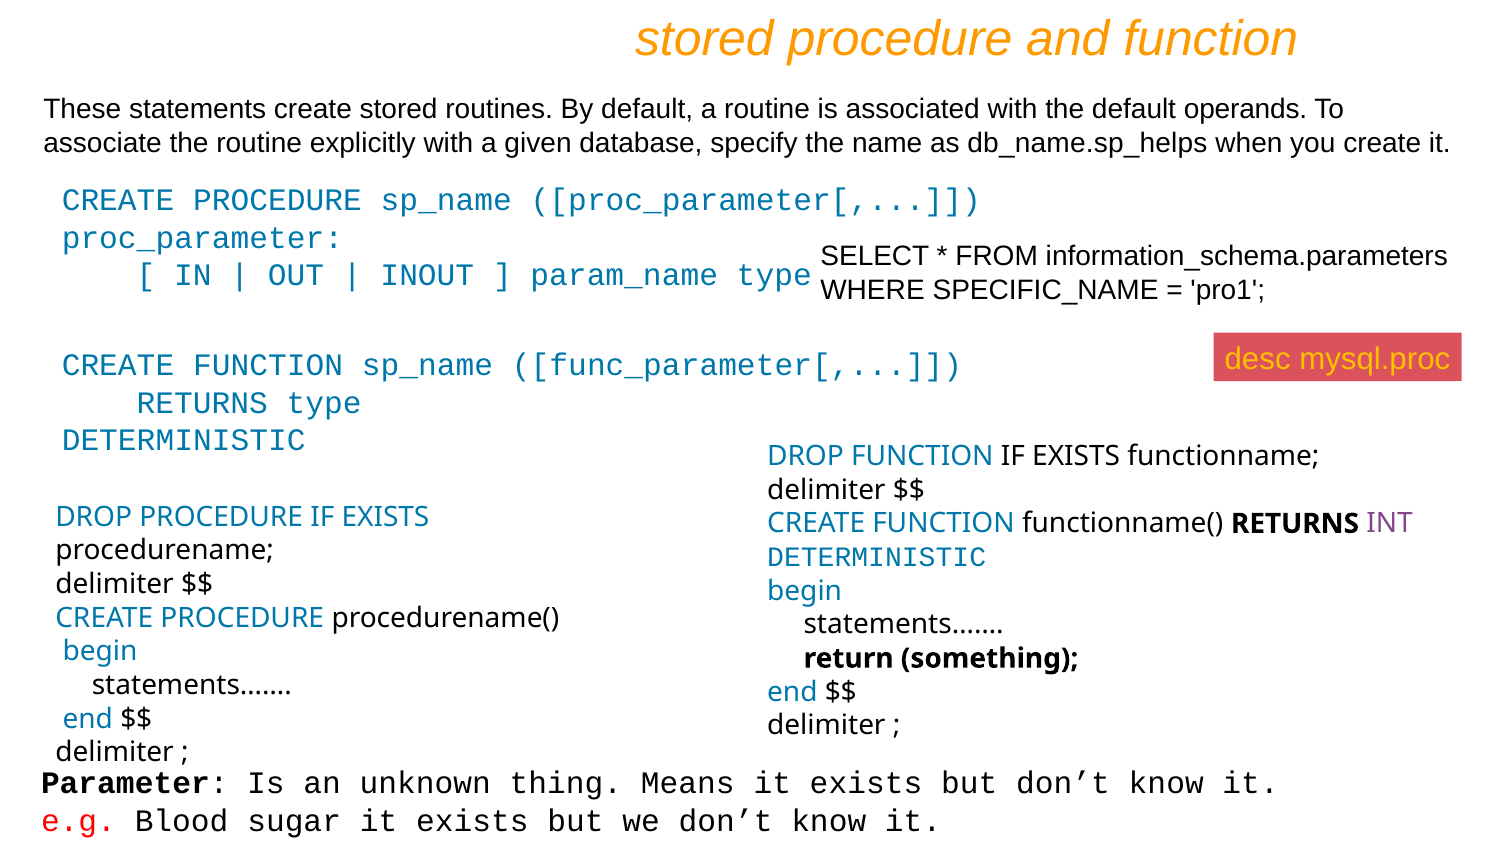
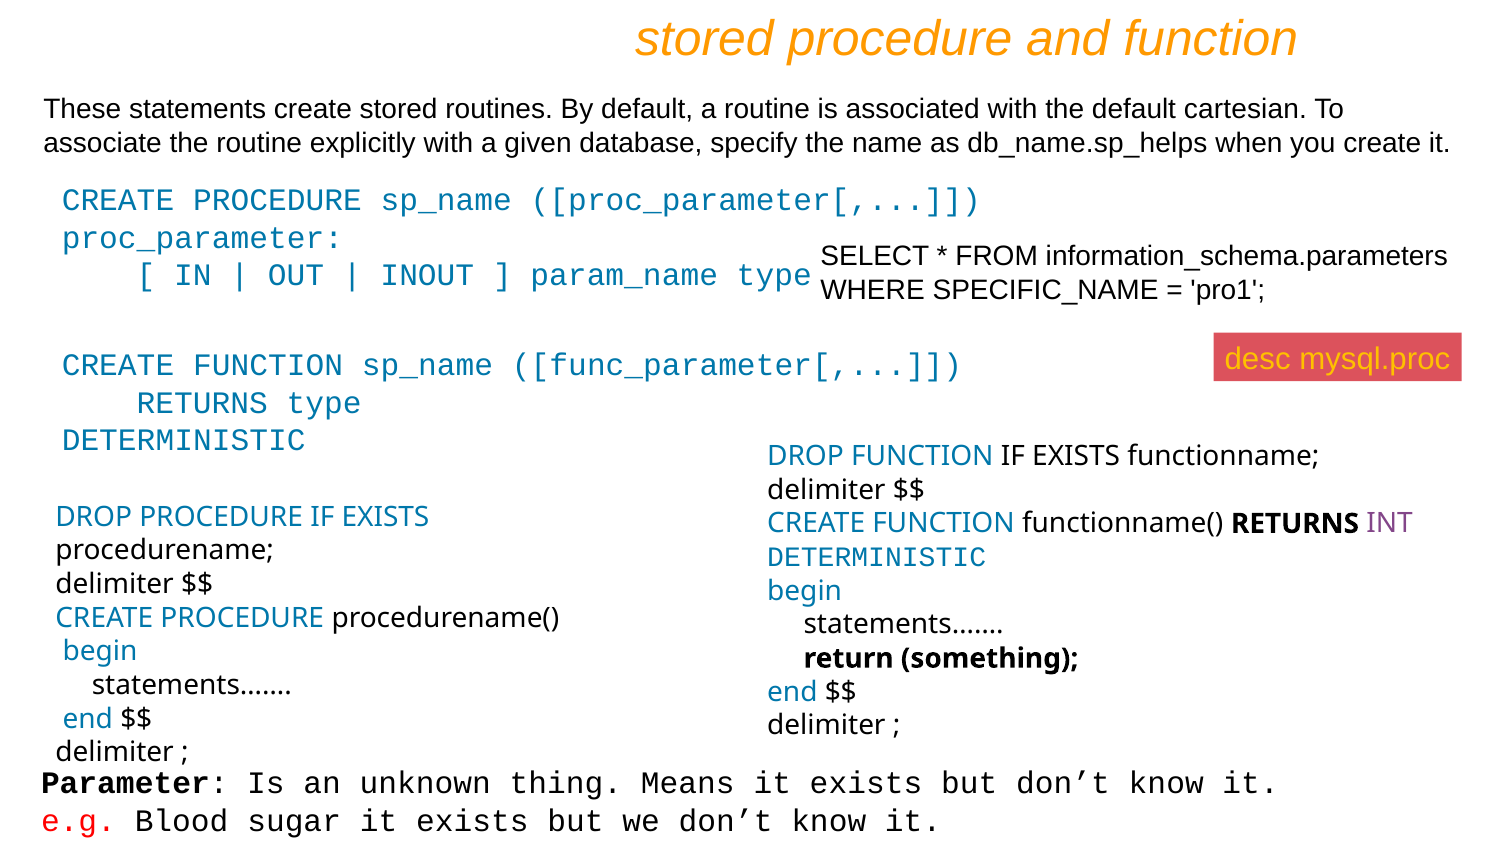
operands: operands -> cartesian
